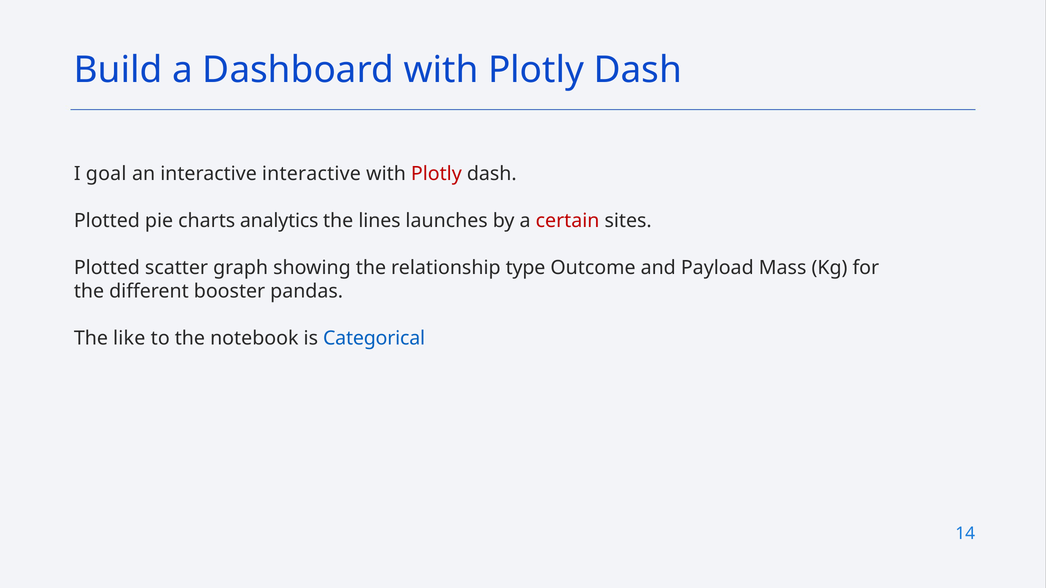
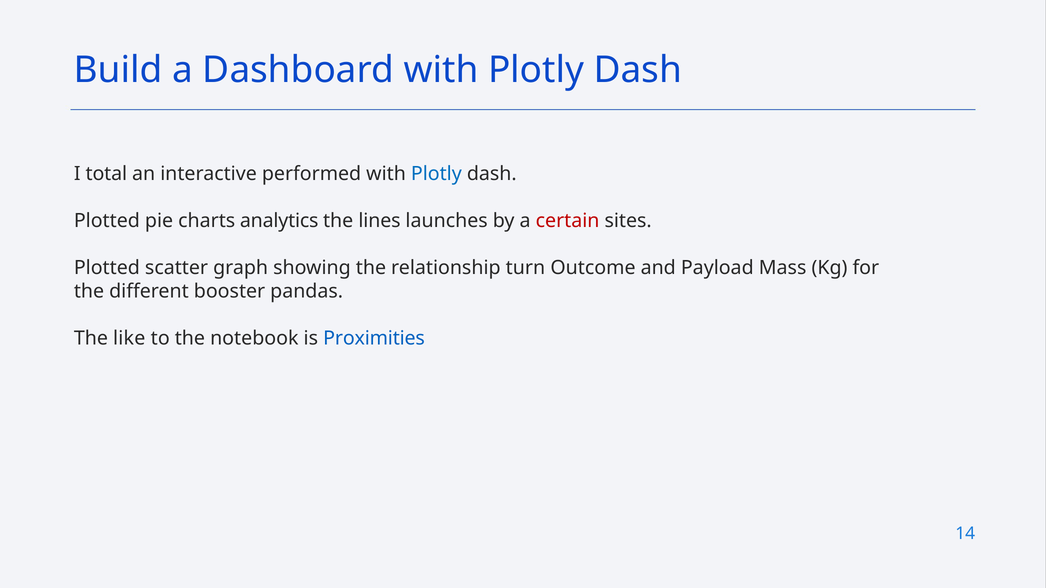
goal: goal -> total
interactive interactive: interactive -> performed
Plotly at (436, 174) colour: red -> blue
type: type -> turn
Categorical: Categorical -> Proximities
